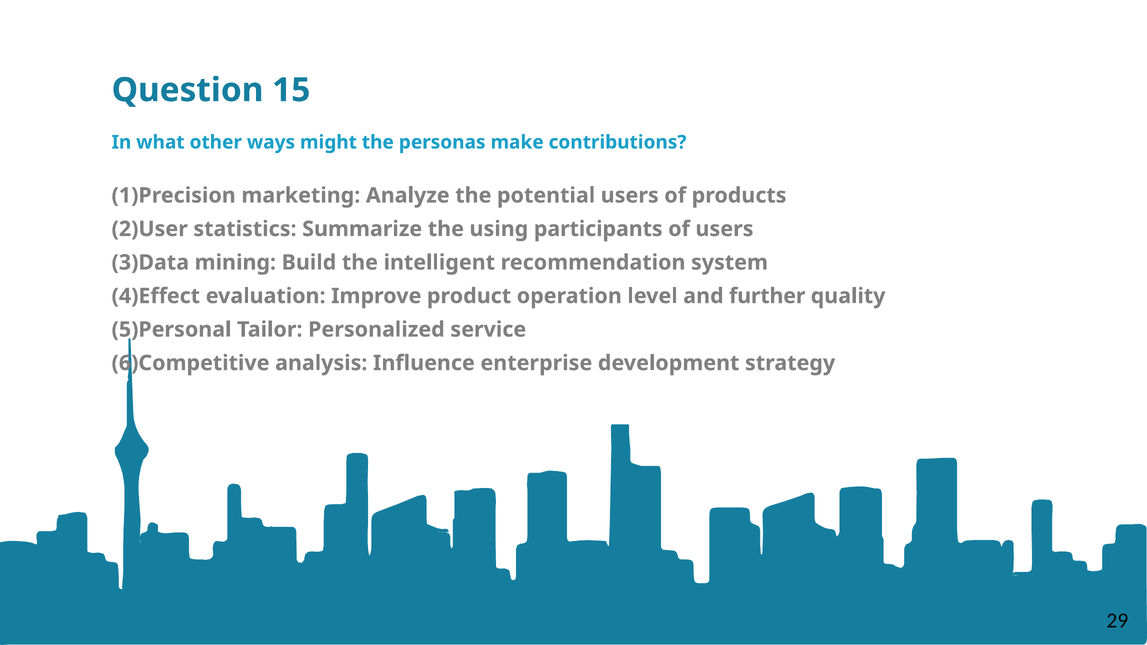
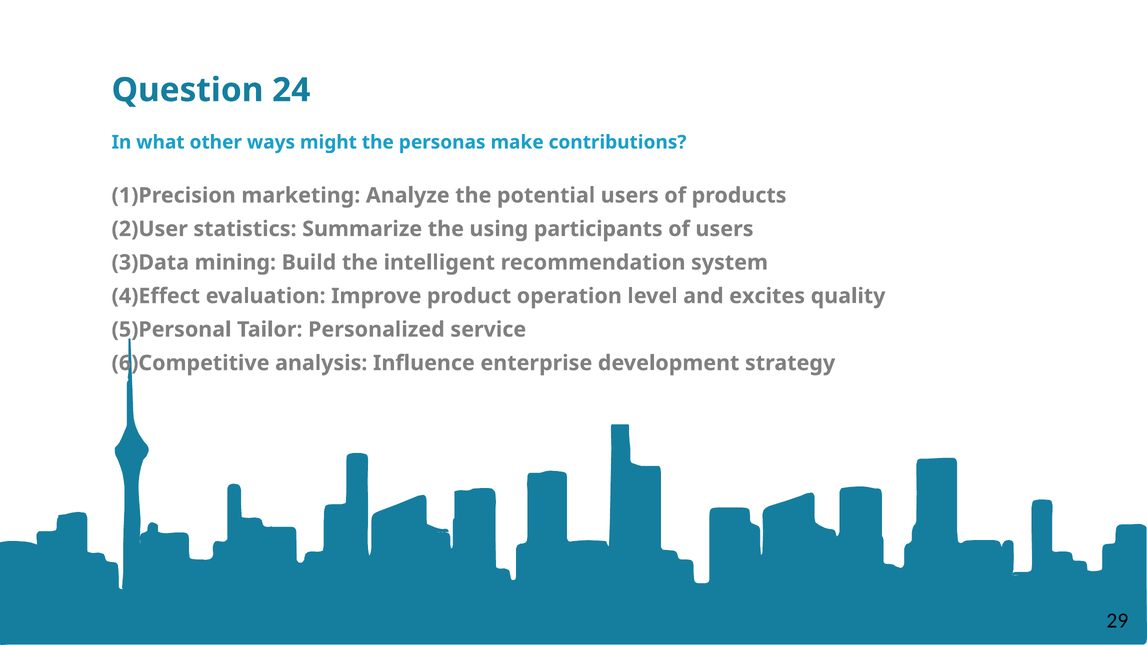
15: 15 -> 24
further: further -> excites
